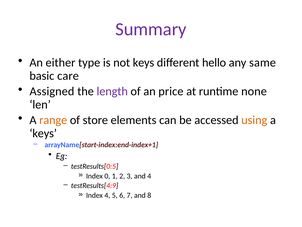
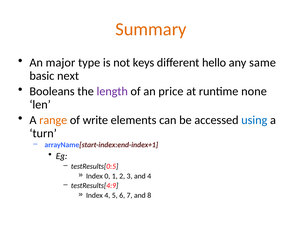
Summary colour: purple -> orange
either: either -> major
care: care -> next
Assigned: Assigned -> Booleans
store: store -> write
using colour: orange -> blue
keys at (43, 133): keys -> turn
